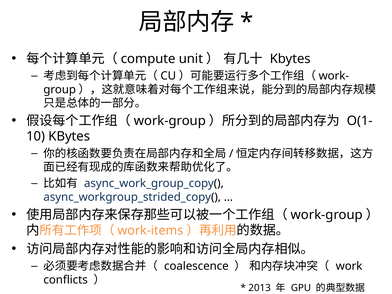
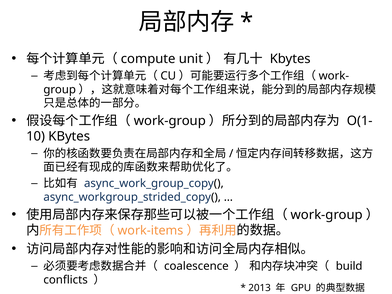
work: work -> build
